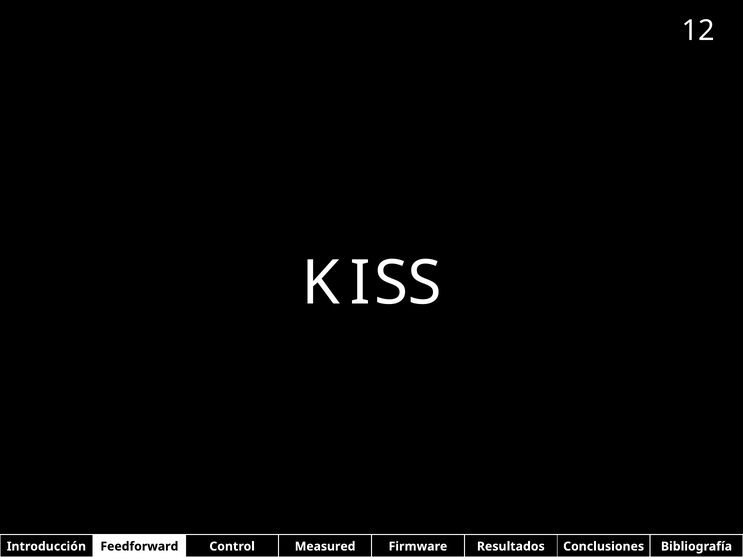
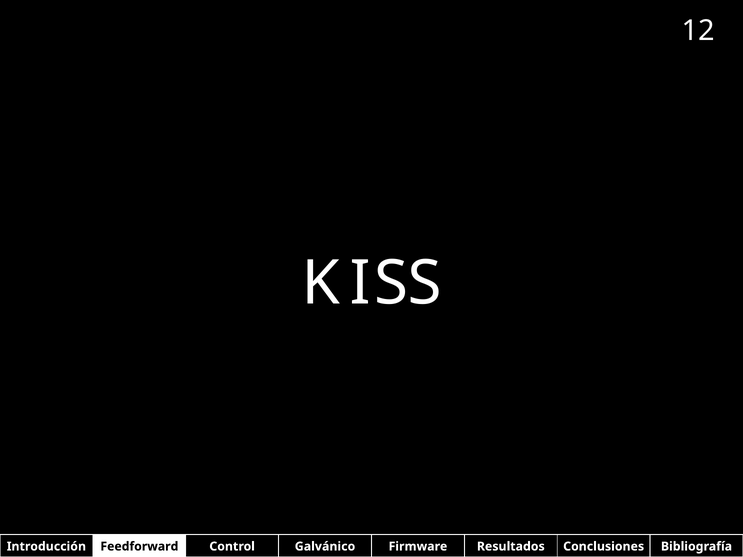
Measured: Measured -> Galvánico
